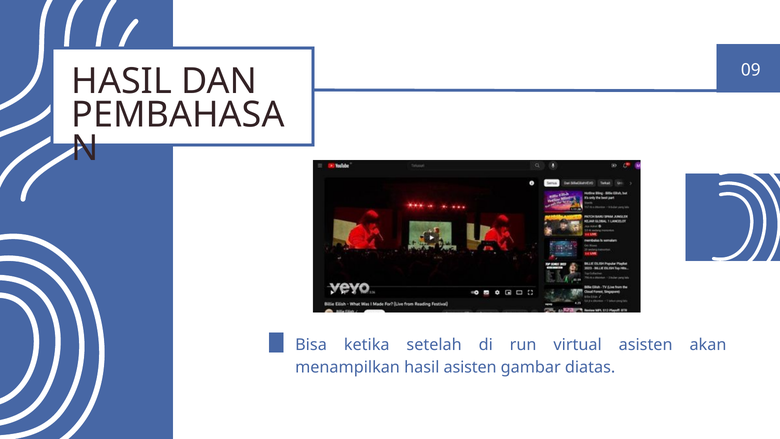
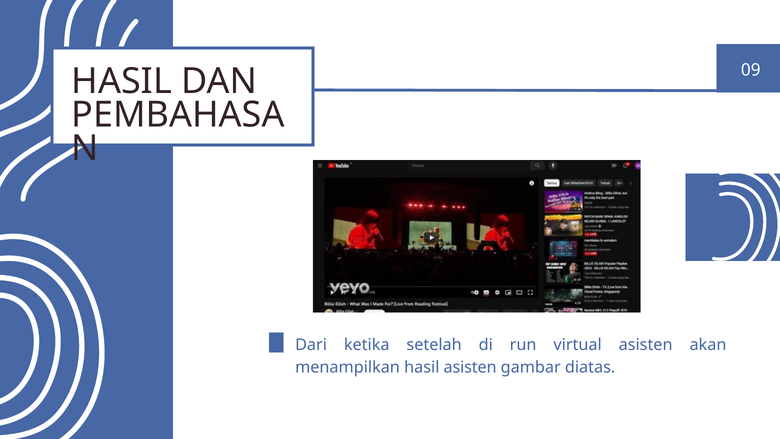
Bisa: Bisa -> Dari
